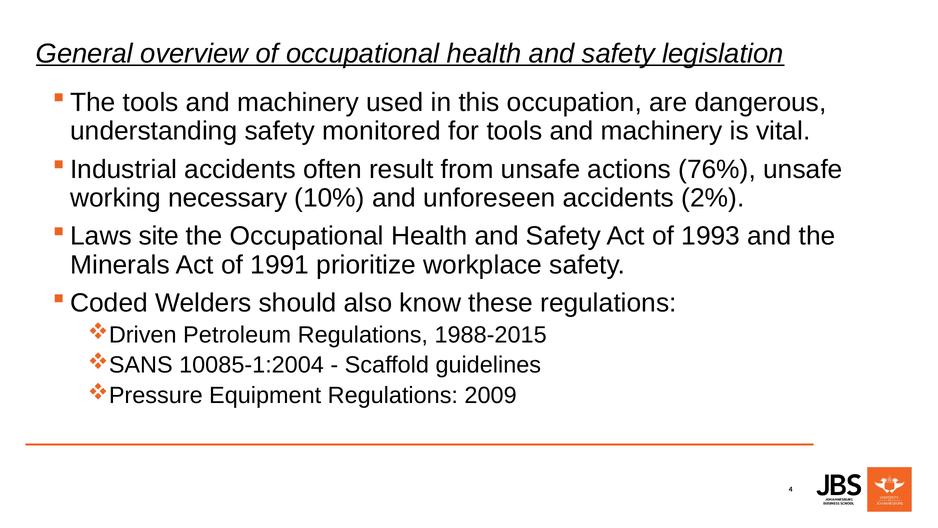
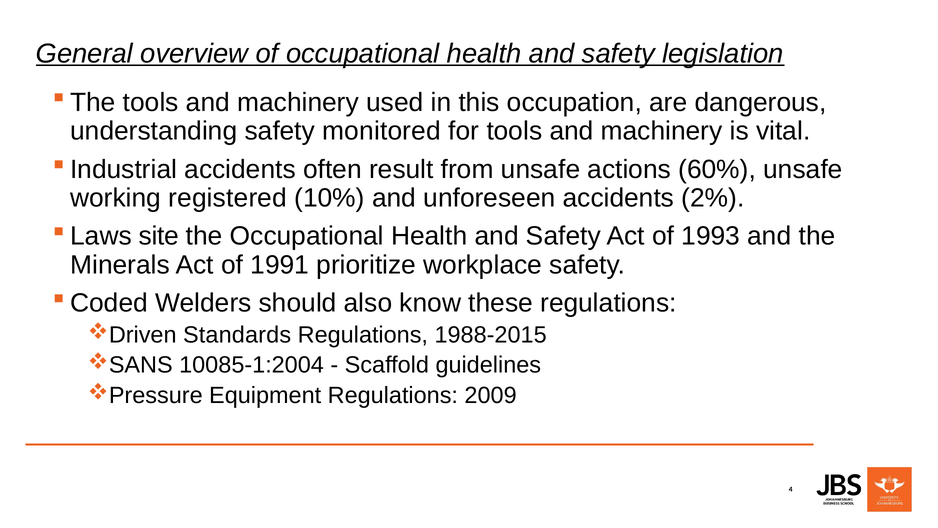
76%: 76% -> 60%
necessary: necessary -> registered
Petroleum: Petroleum -> Standards
